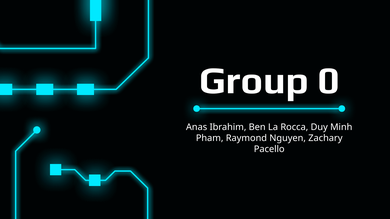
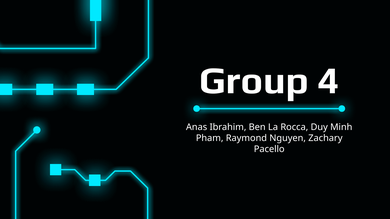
0: 0 -> 4
